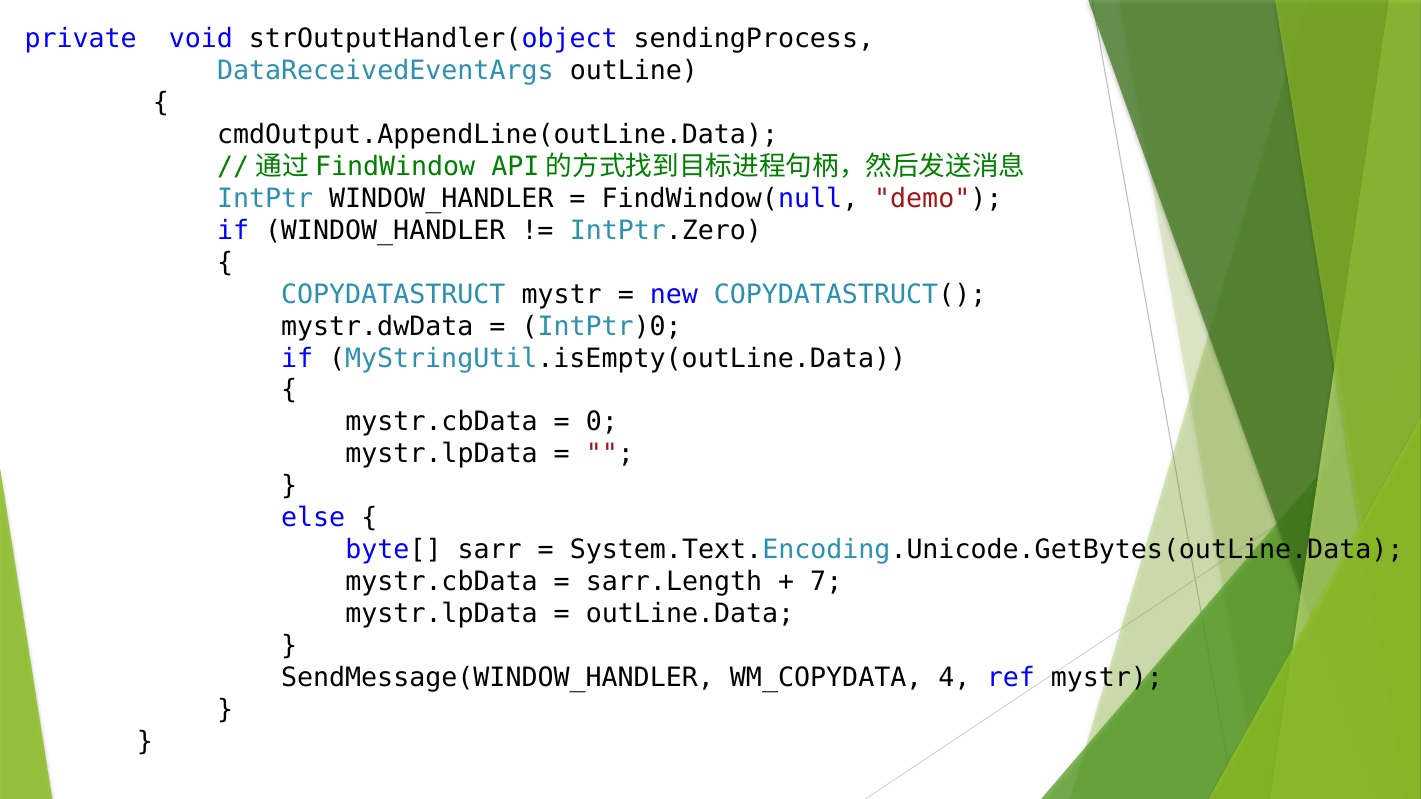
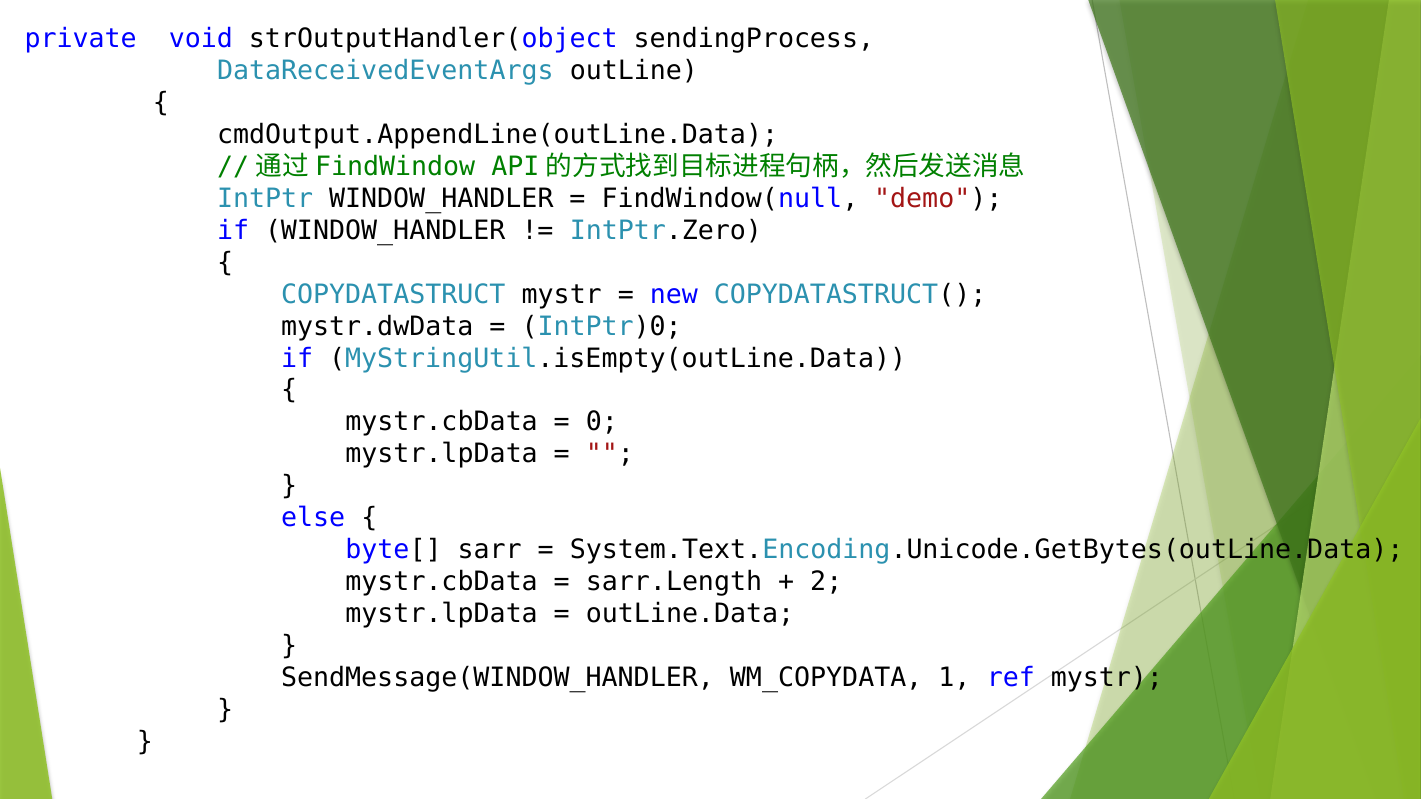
7: 7 -> 2
4: 4 -> 1
